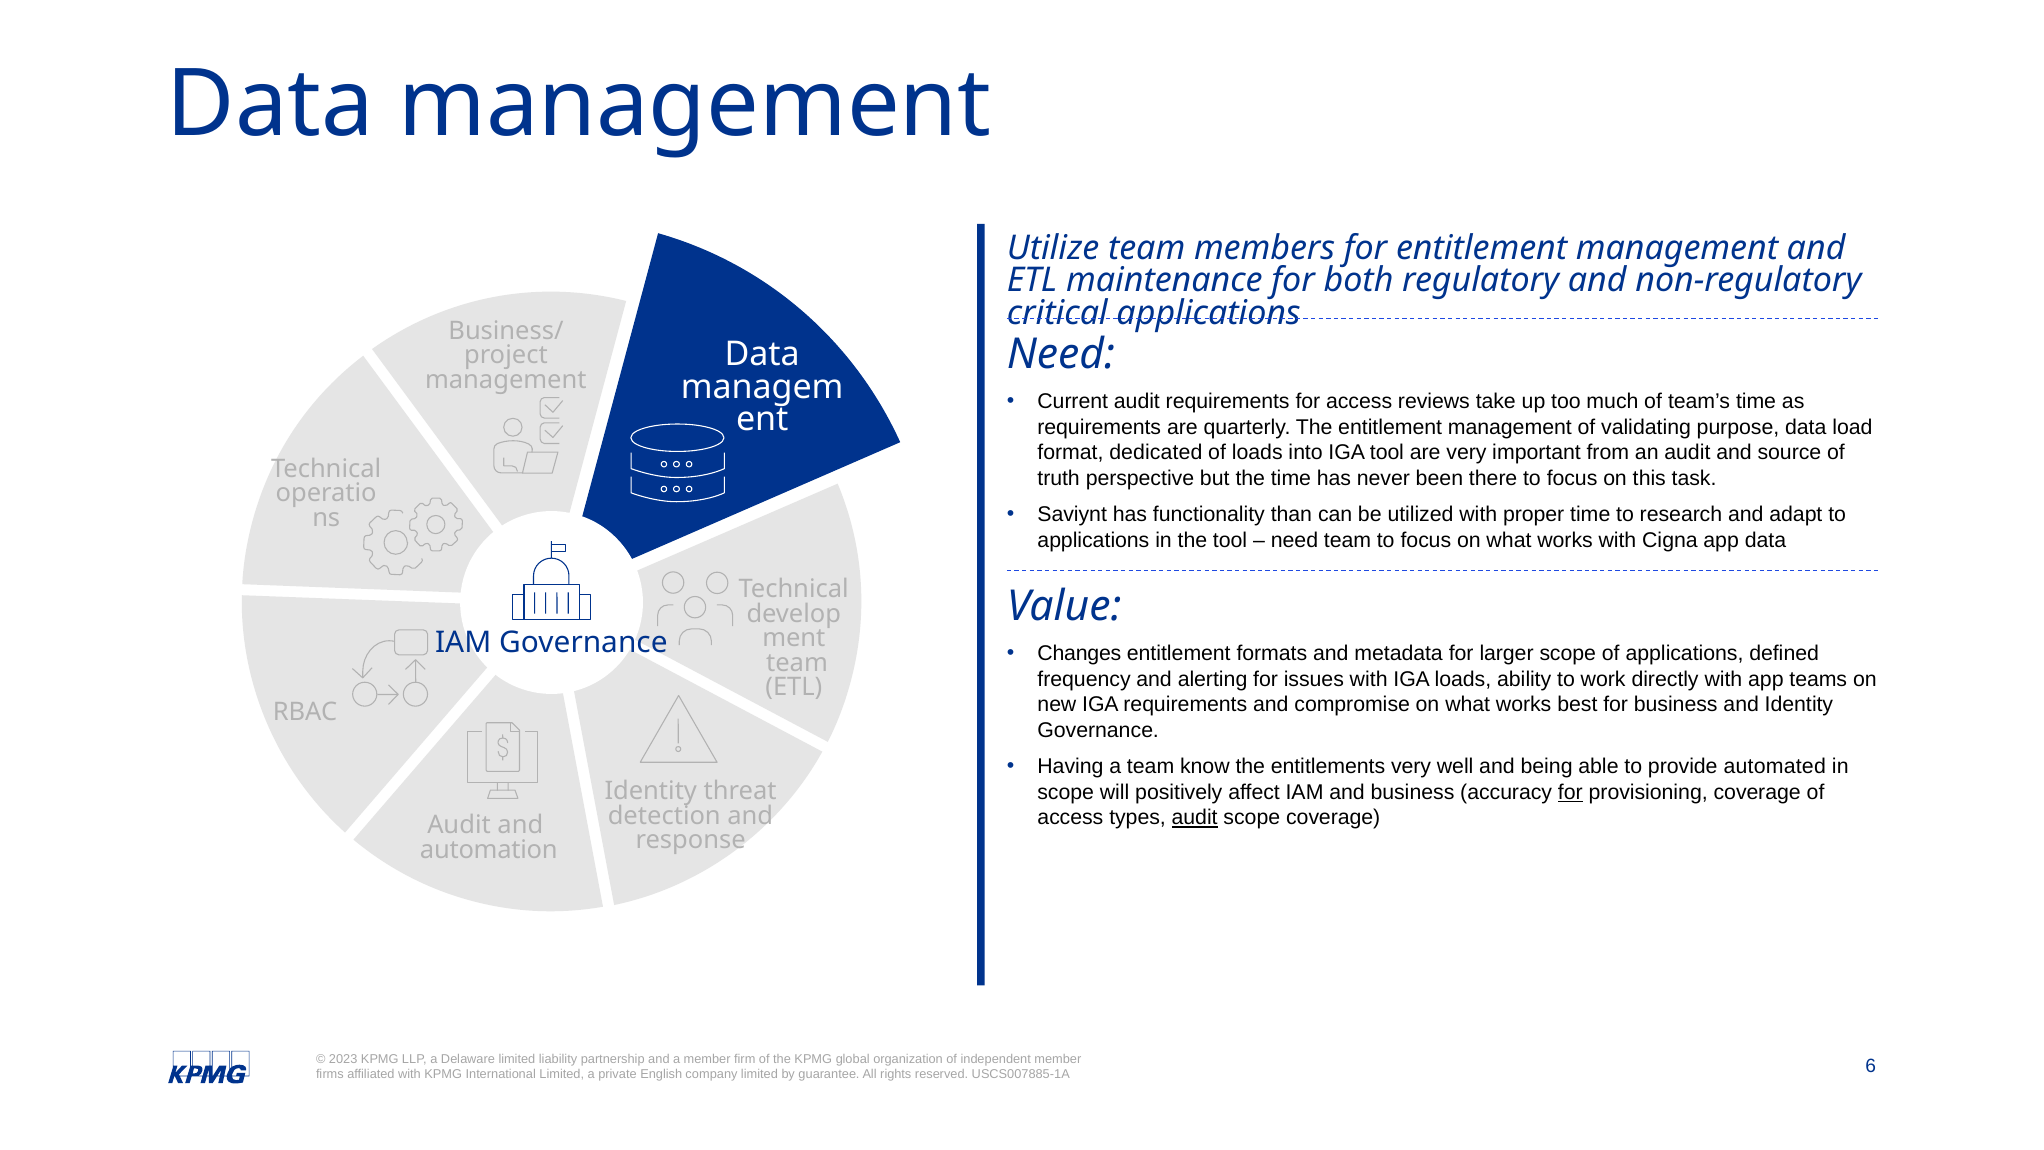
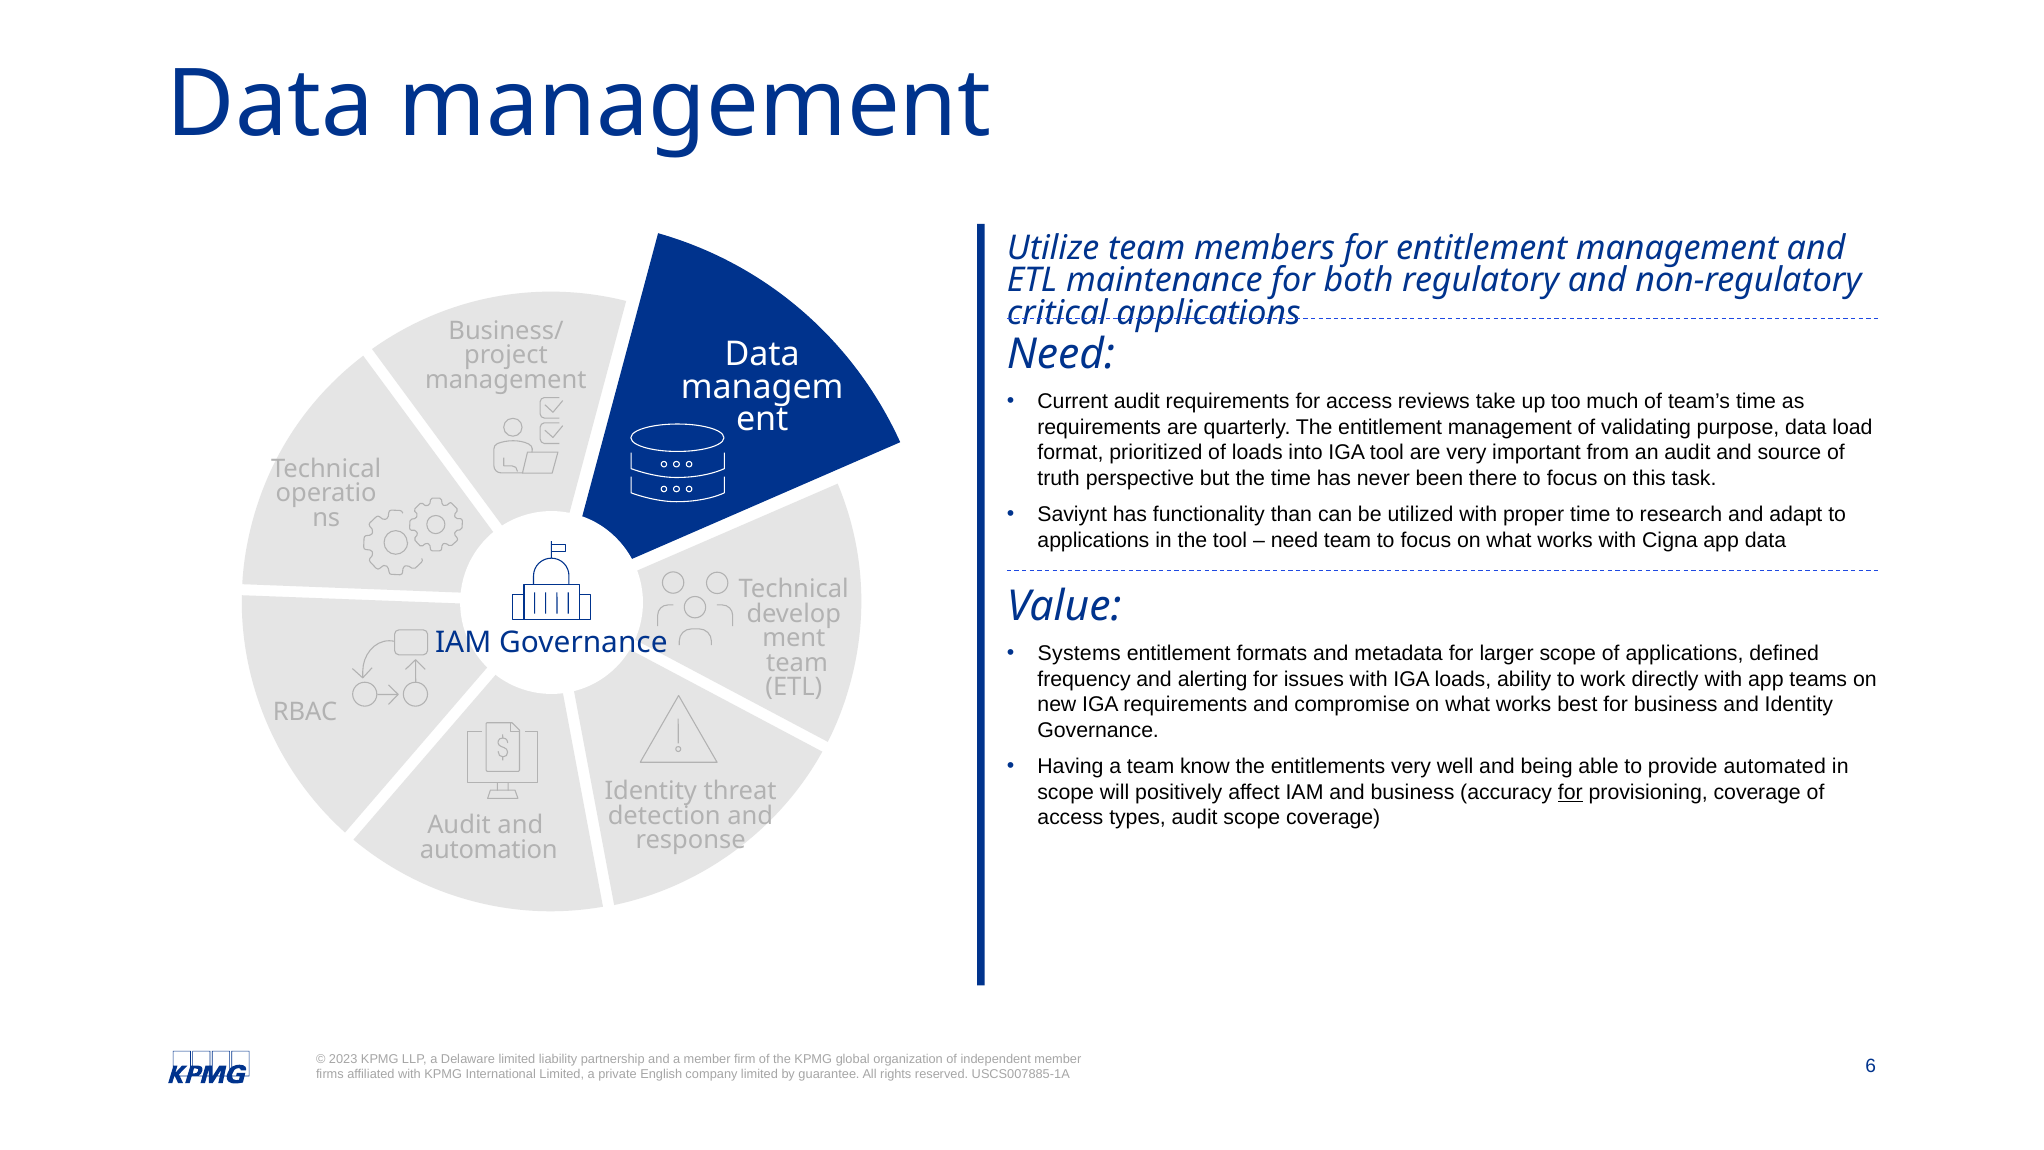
dedicated: dedicated -> prioritized
Changes: Changes -> Systems
audit at (1195, 818) underline: present -> none
